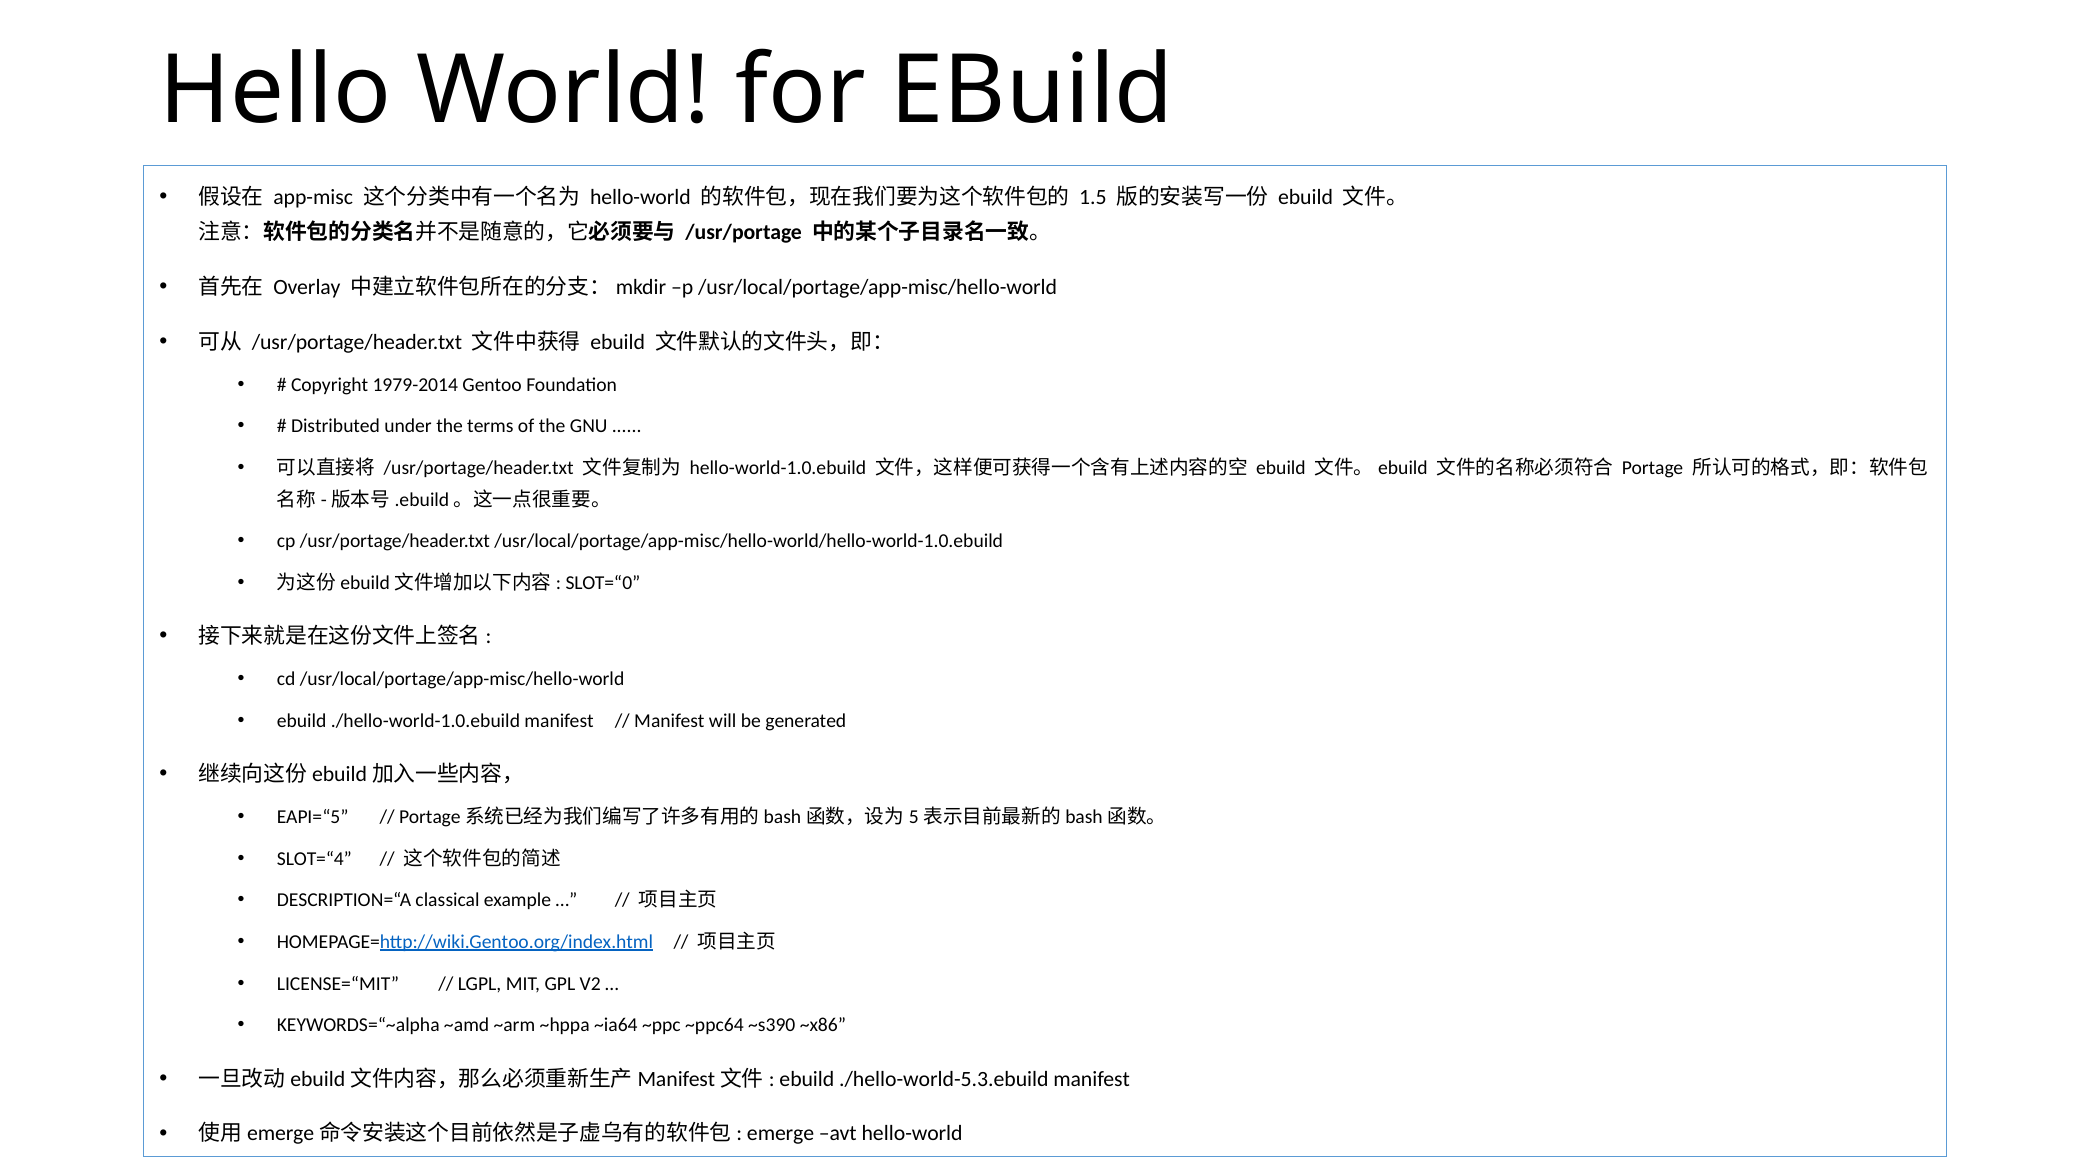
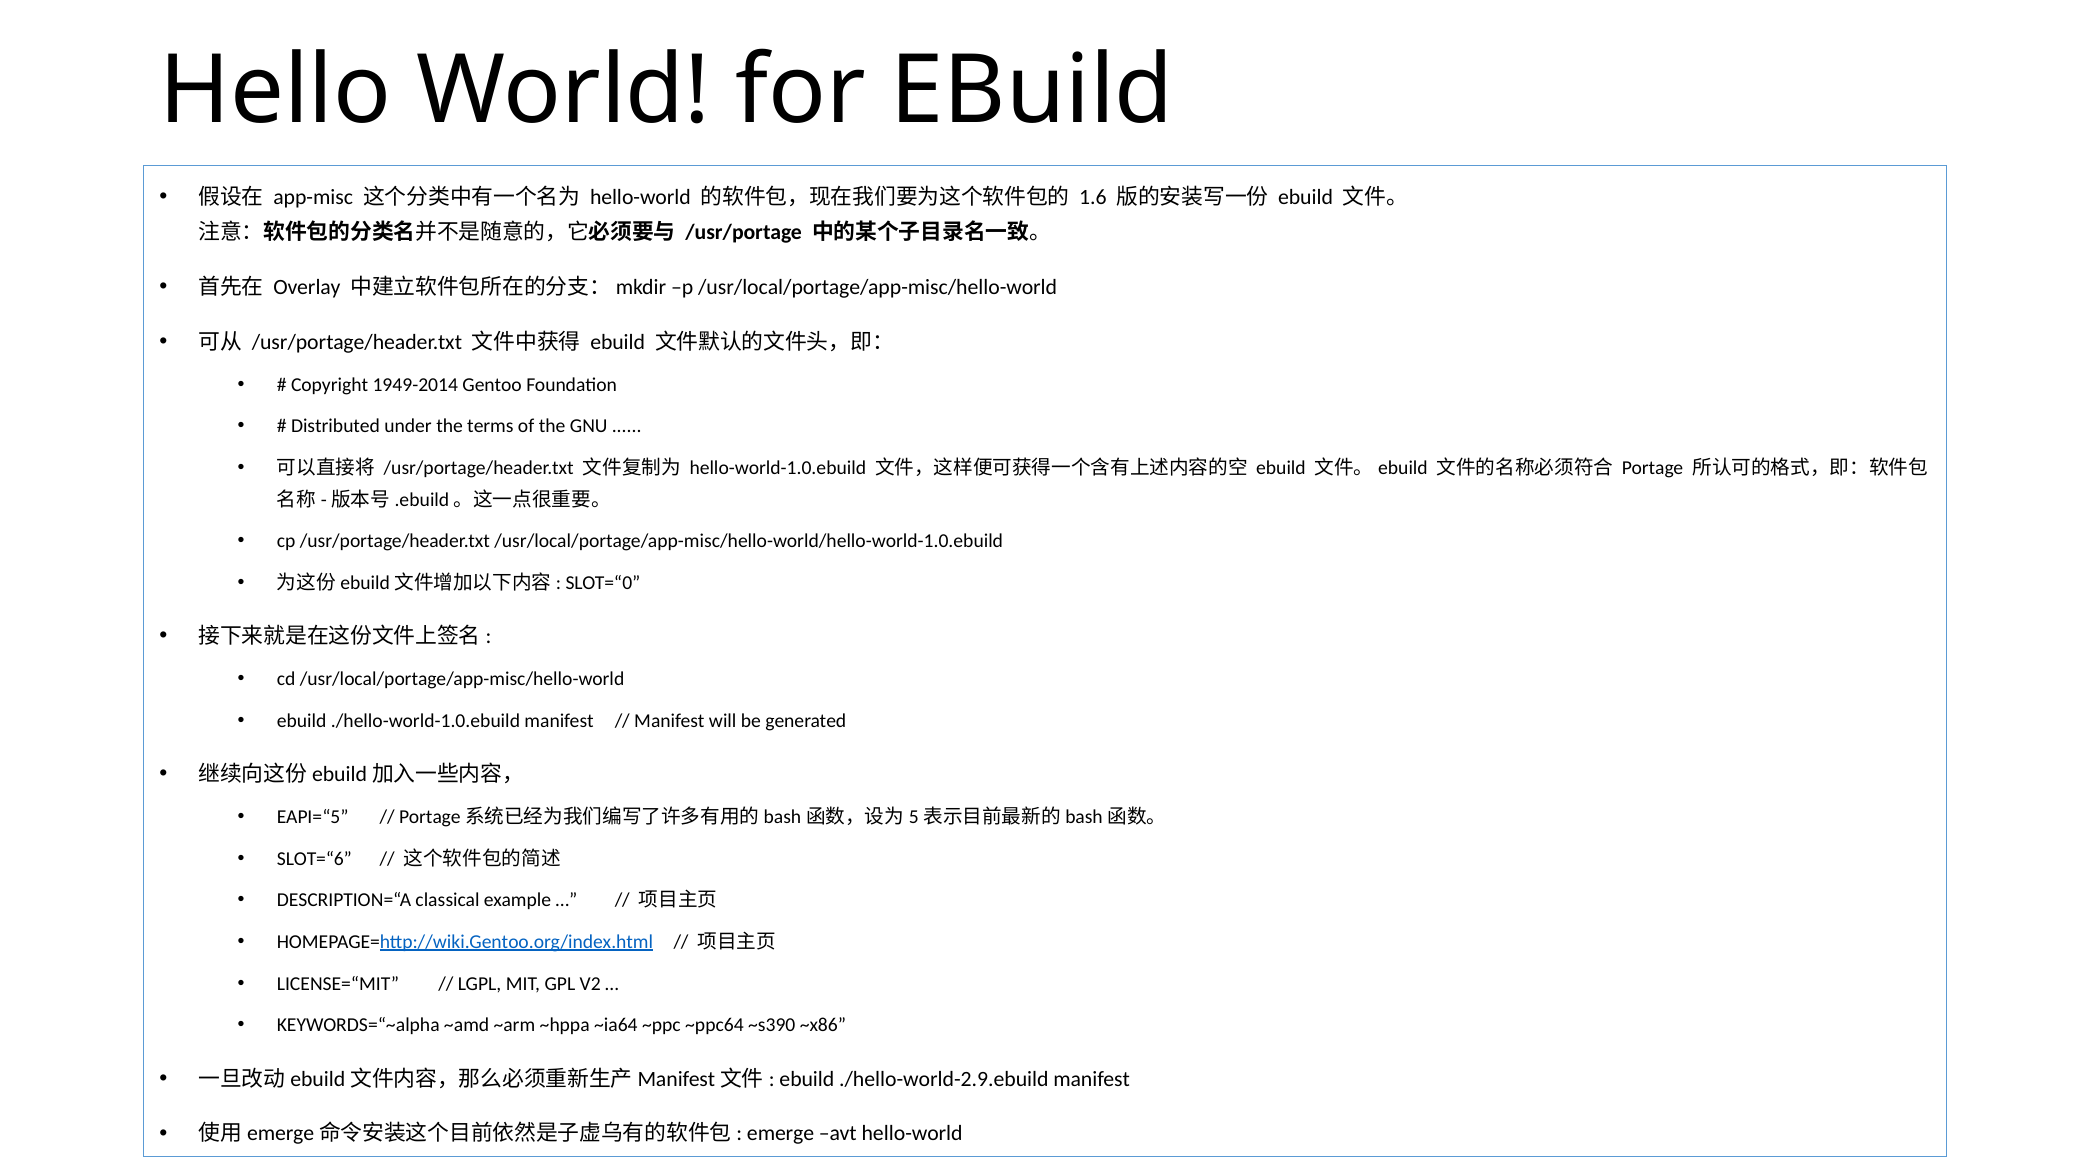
1.5: 1.5 -> 1.6
1979-2014: 1979-2014 -> 1949-2014
SLOT=“4: SLOT=“4 -> SLOT=“6
./hello-world-5.3.ebuild: ./hello-world-5.3.ebuild -> ./hello-world-2.9.ebuild
